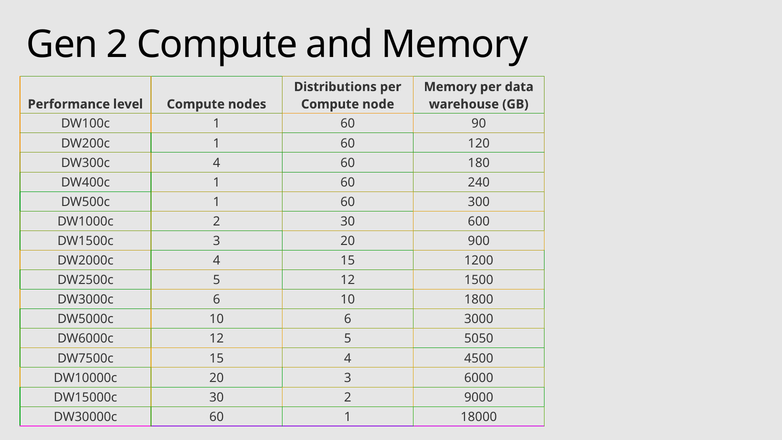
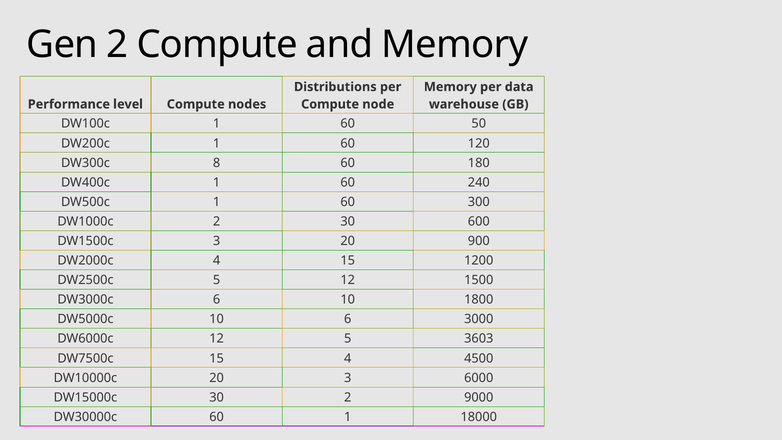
90: 90 -> 50
DW300c 4: 4 -> 8
5050: 5050 -> 3603
